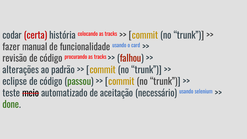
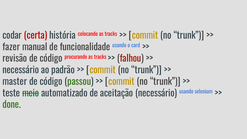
alterações at (21, 70): alterações -> necessário
eclipse: eclipse -> master
meio colour: black -> green
